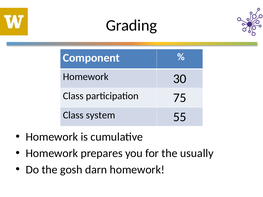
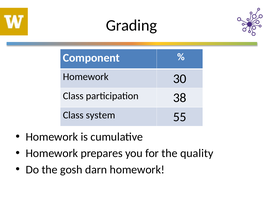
75: 75 -> 38
usually: usually -> quality
